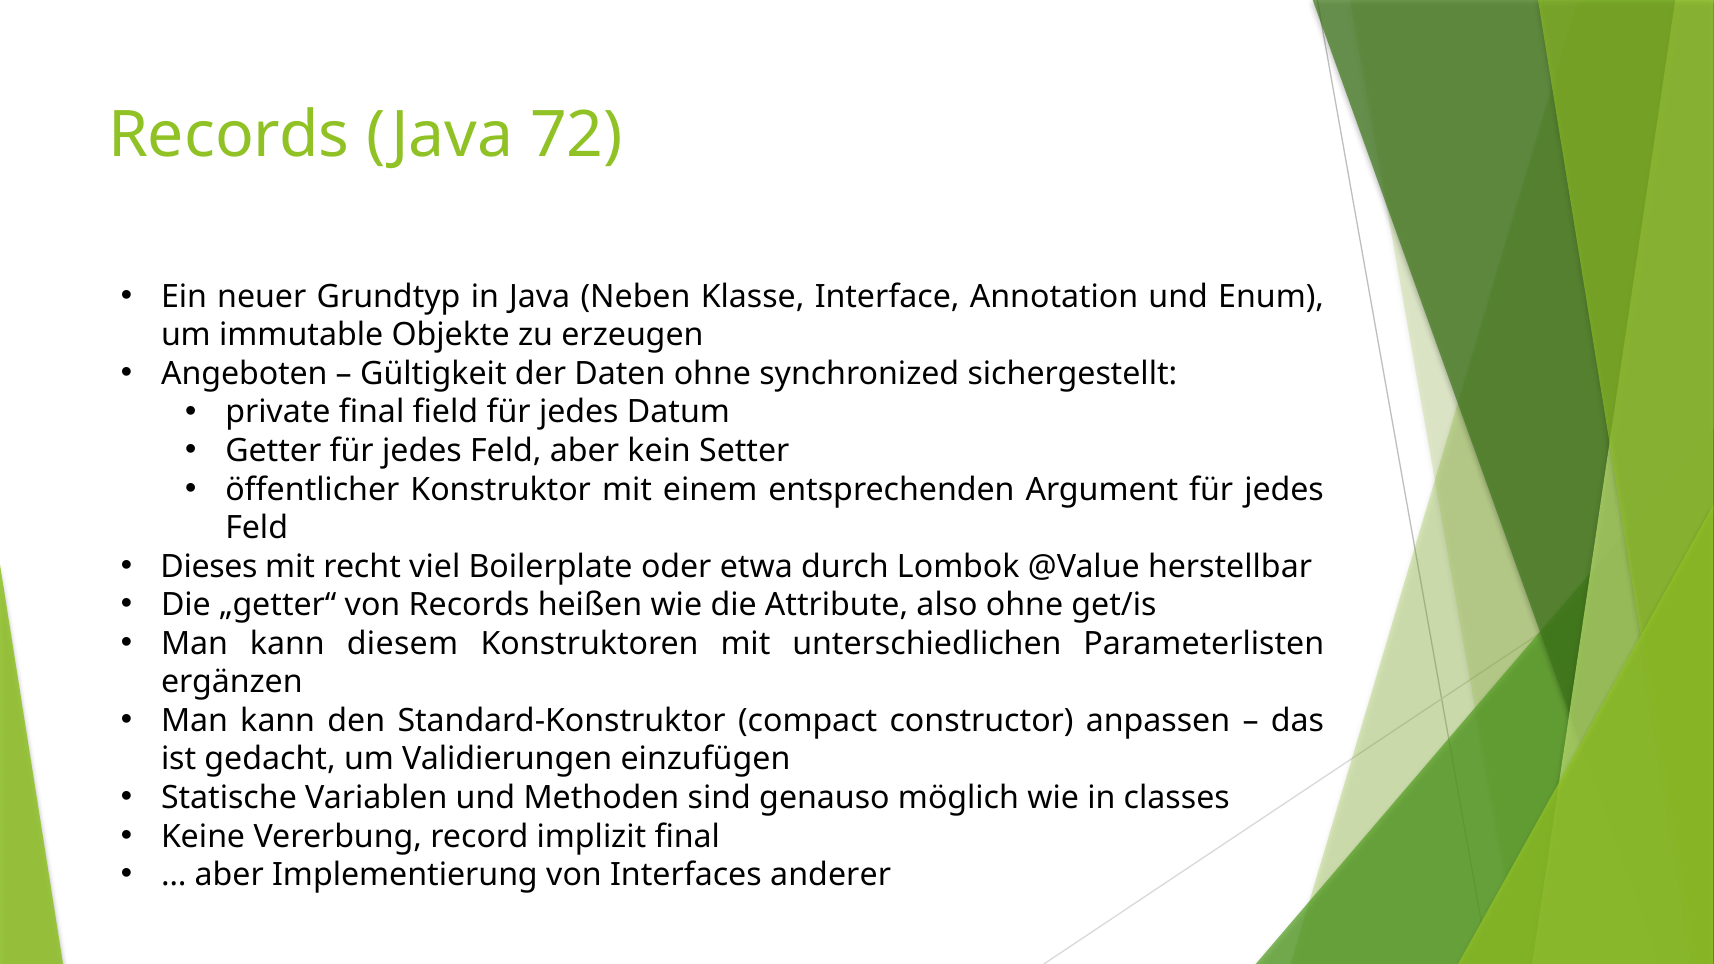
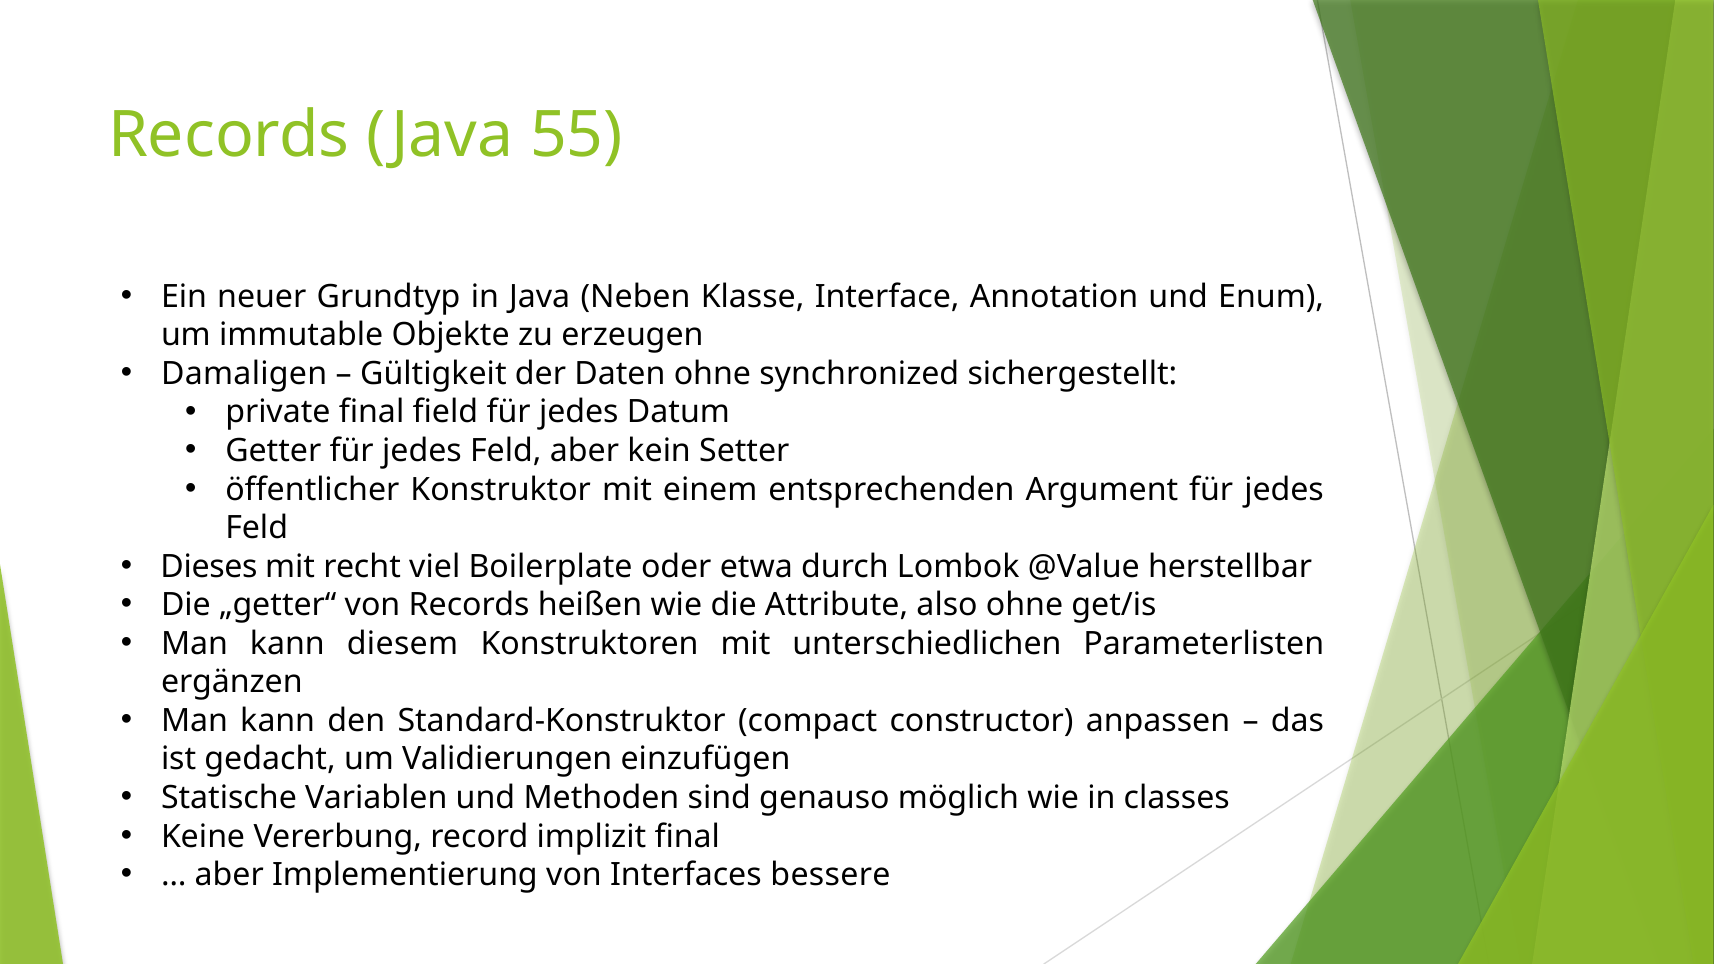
72: 72 -> 55
Angeboten: Angeboten -> Damaligen
anderer: anderer -> bessere
